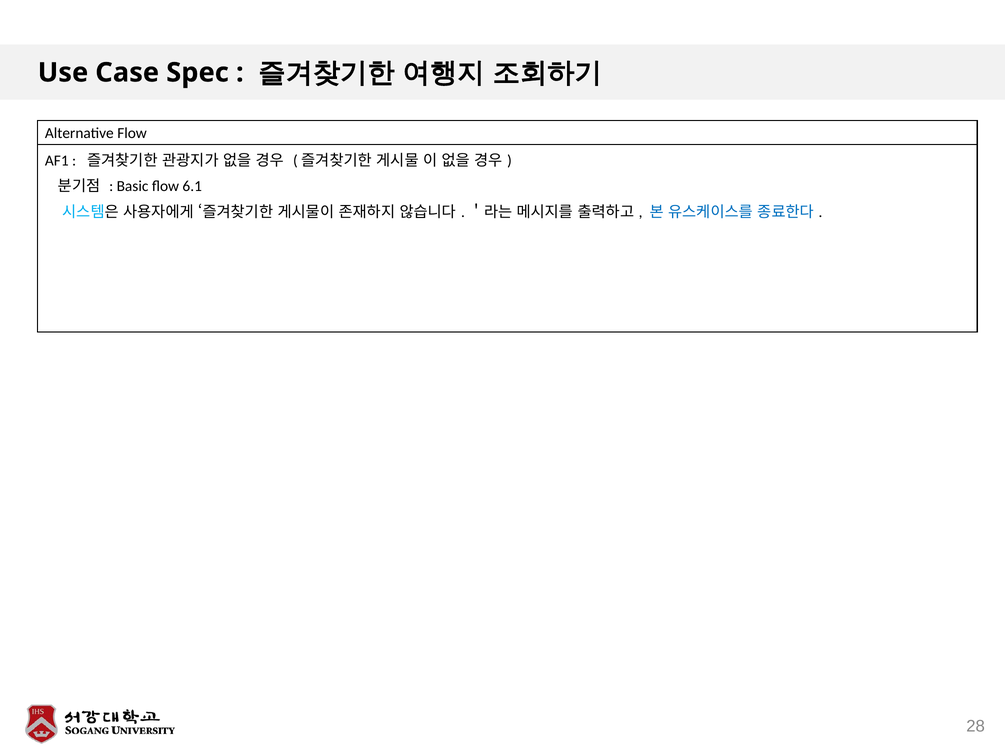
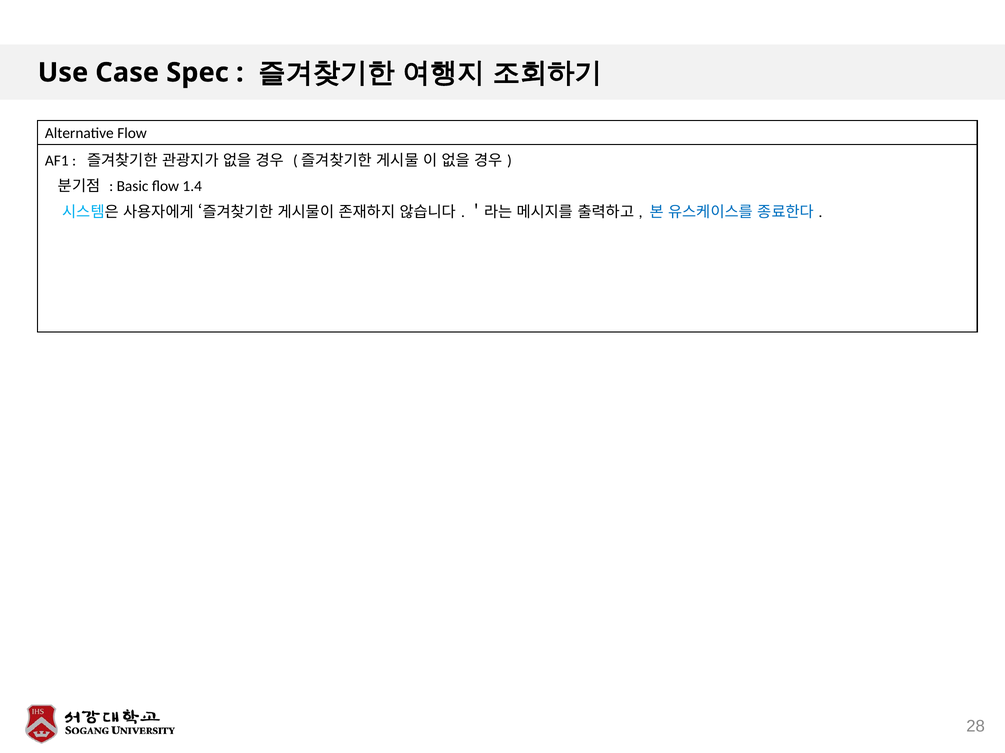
6.1: 6.1 -> 1.4
